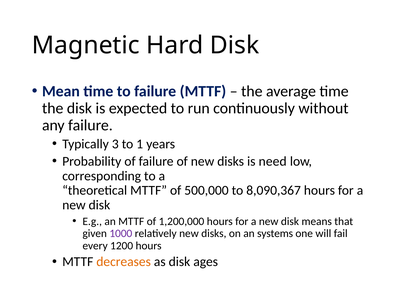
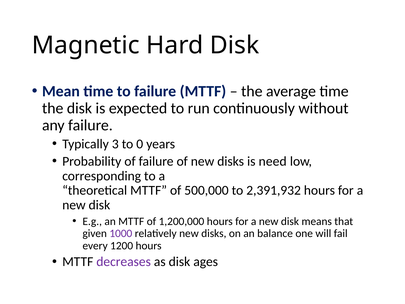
1: 1 -> 0
8,090,367: 8,090,367 -> 2,391,932
systems: systems -> balance
decreases colour: orange -> purple
